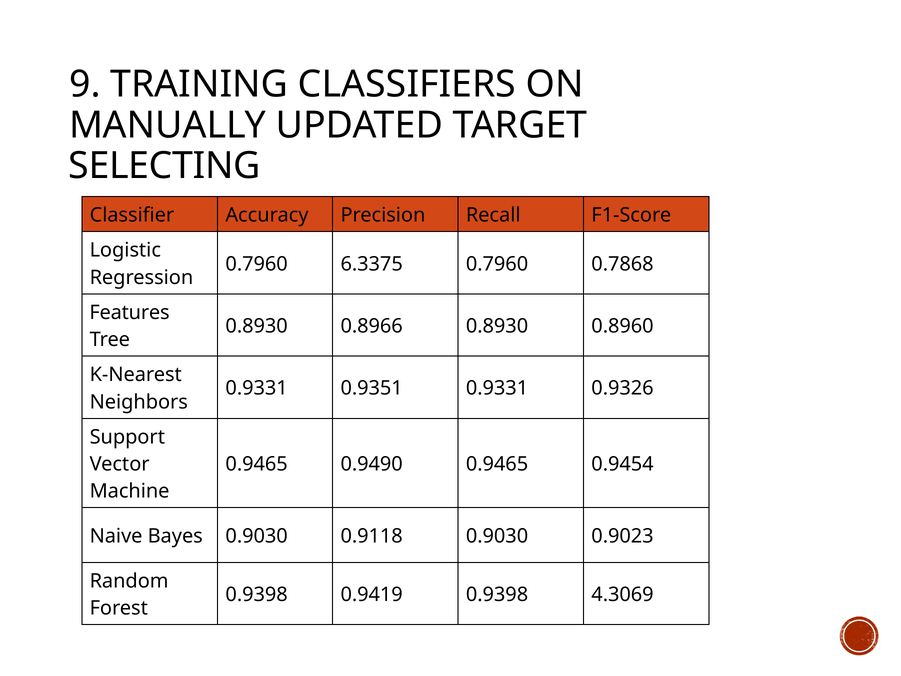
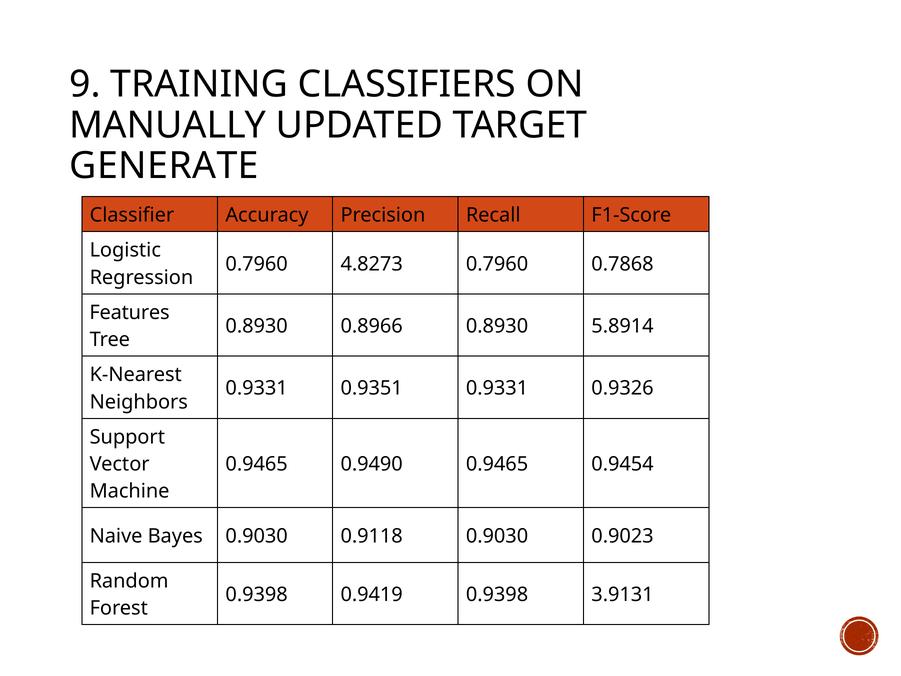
SELECTING: SELECTING -> GENERATE
6.3375: 6.3375 -> 4.8273
0.8960: 0.8960 -> 5.8914
4.3069: 4.3069 -> 3.9131
